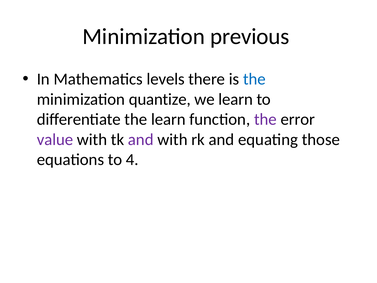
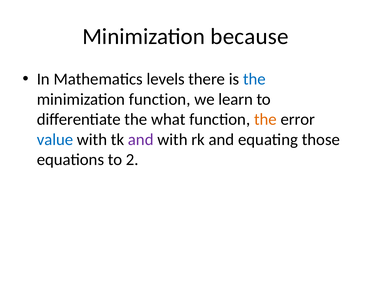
previous: previous -> because
minimization quantize: quantize -> function
the learn: learn -> what
the at (265, 119) colour: purple -> orange
value colour: purple -> blue
4: 4 -> 2
